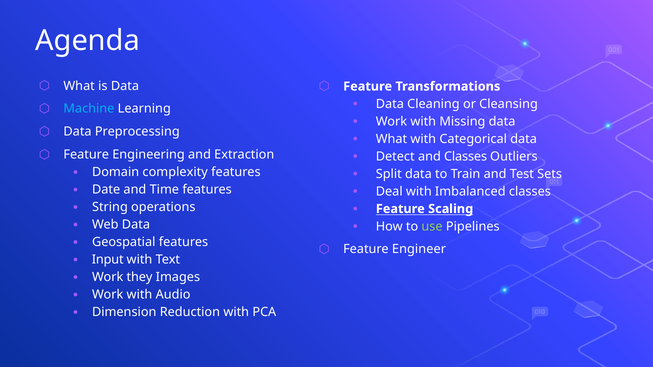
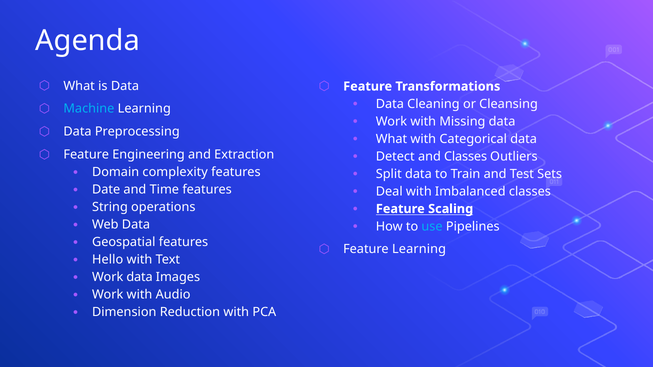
use colour: light green -> light blue
Feature Engineer: Engineer -> Learning
Input: Input -> Hello
Work they: they -> data
